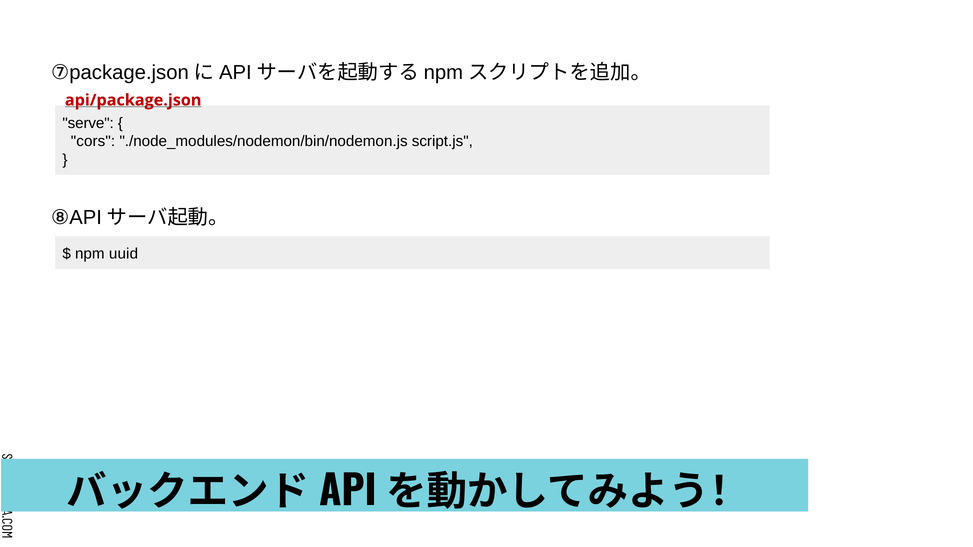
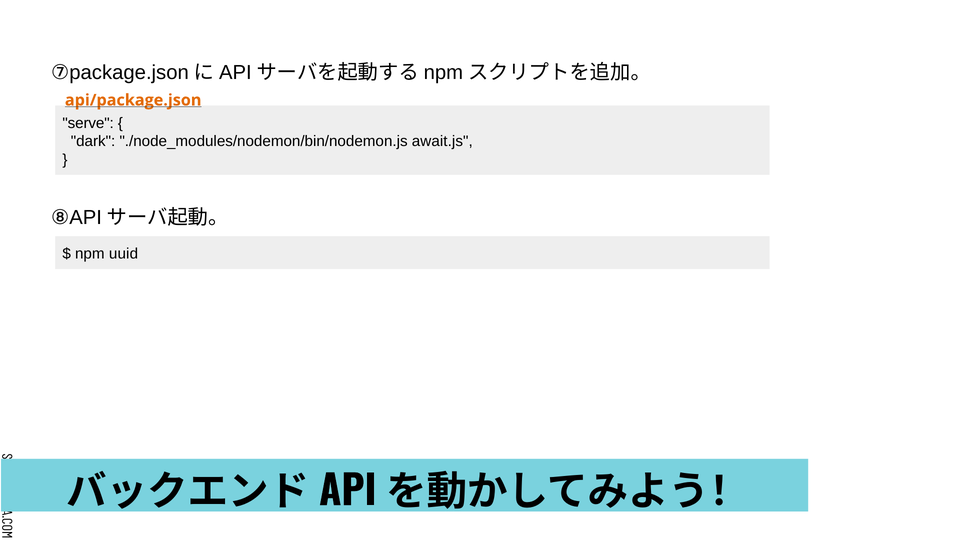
api/package.json colour: red -> orange
cors: cors -> dark
script.js: script.js -> await.js
